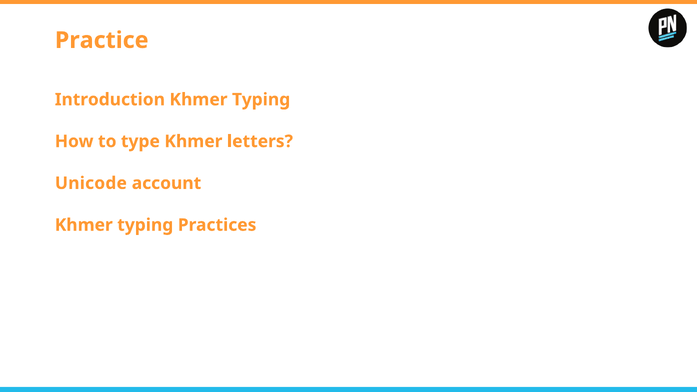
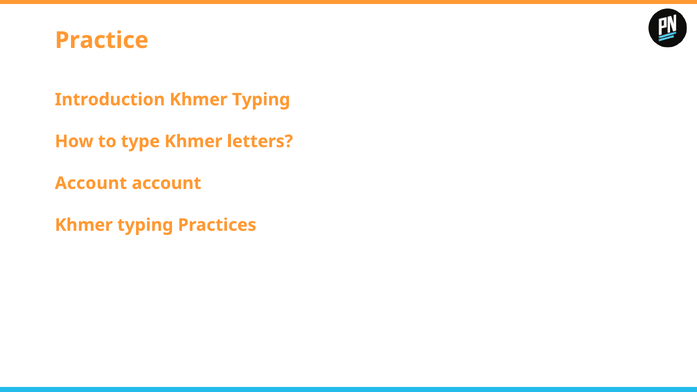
Unicode at (91, 183): Unicode -> Account
